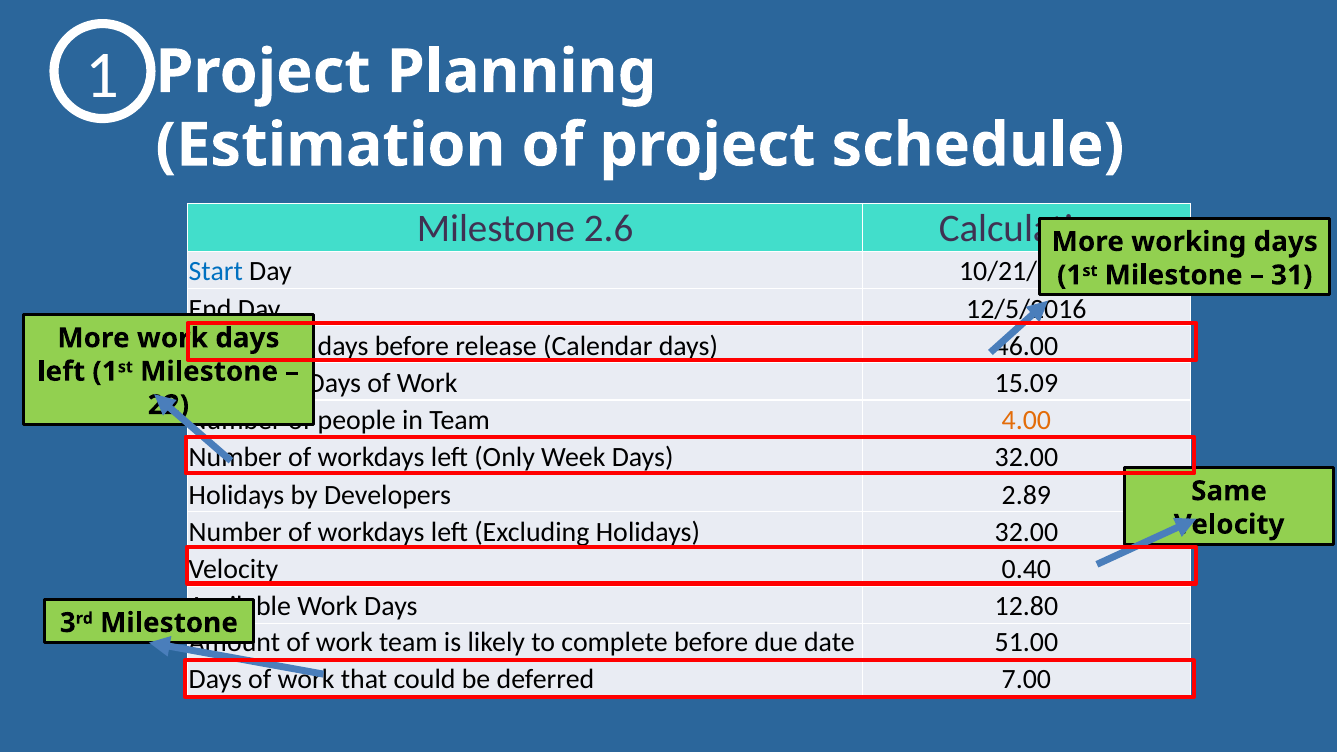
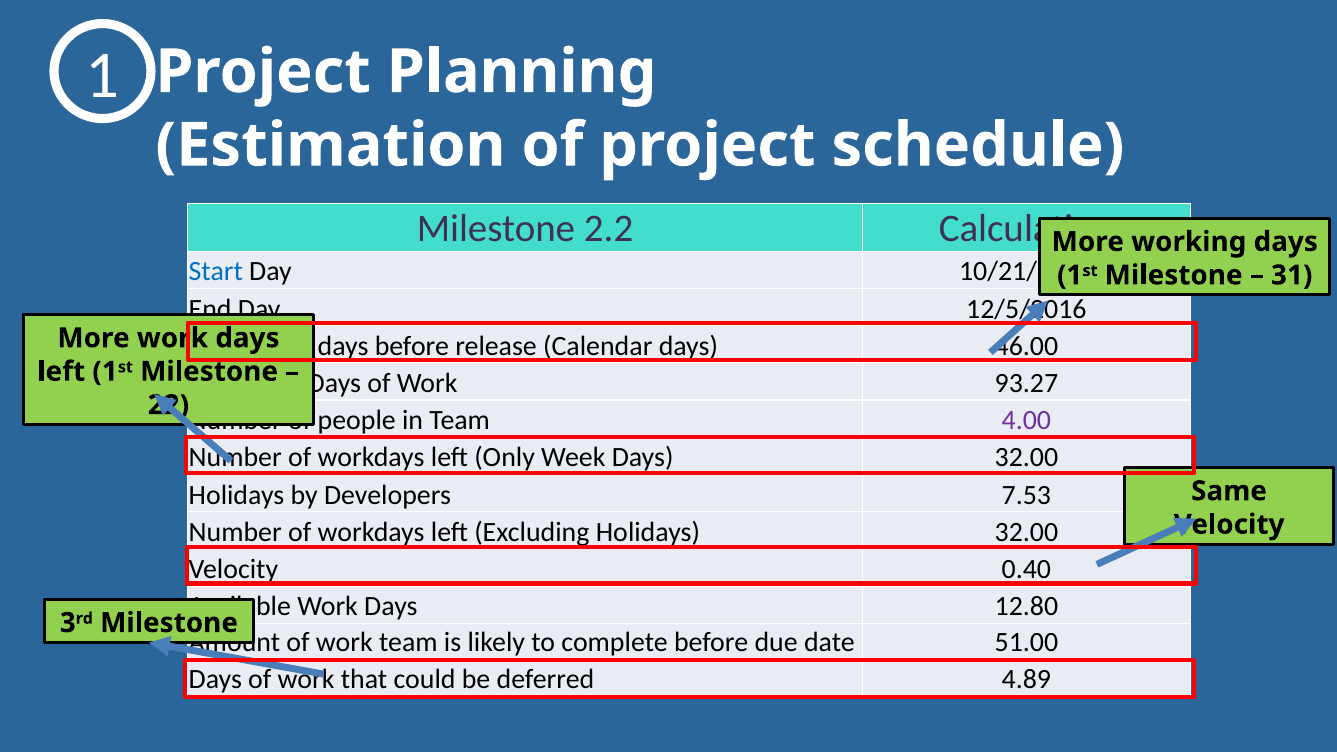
2.6: 2.6 -> 2.2
15.09: 15.09 -> 93.27
4.00 colour: orange -> purple
2.89: 2.89 -> 7.53
7.00: 7.00 -> 4.89
